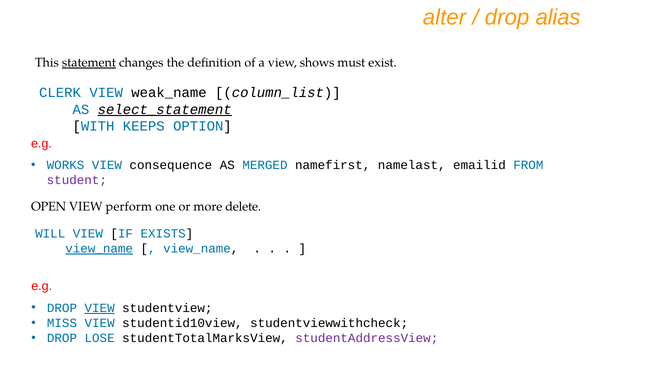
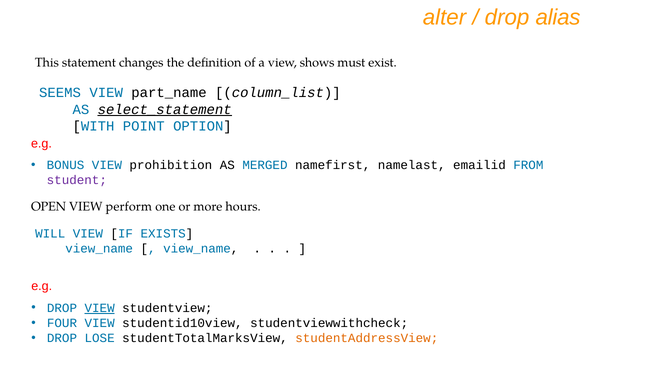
statement underline: present -> none
CLERK: CLERK -> SEEMS
weak_name: weak_name -> part_name
KEEPS: KEEPS -> POINT
WORKS: WORKS -> BONUS
consequence: consequence -> prohibition
delete: delete -> hours
view_name at (99, 249) underline: present -> none
MISS: MISS -> FOUR
studentAddressView colour: purple -> orange
